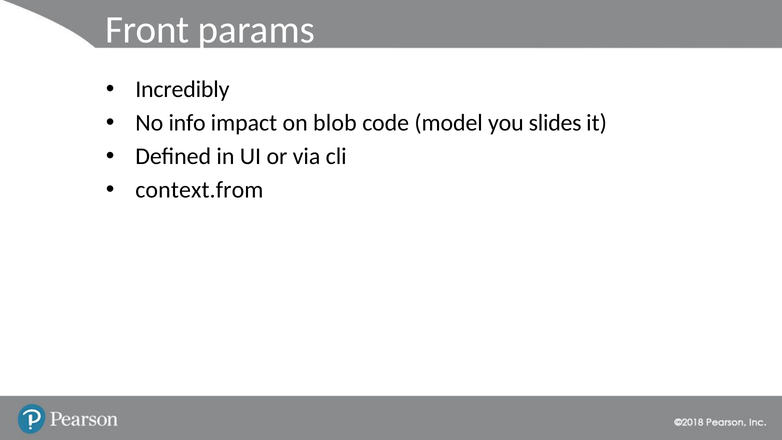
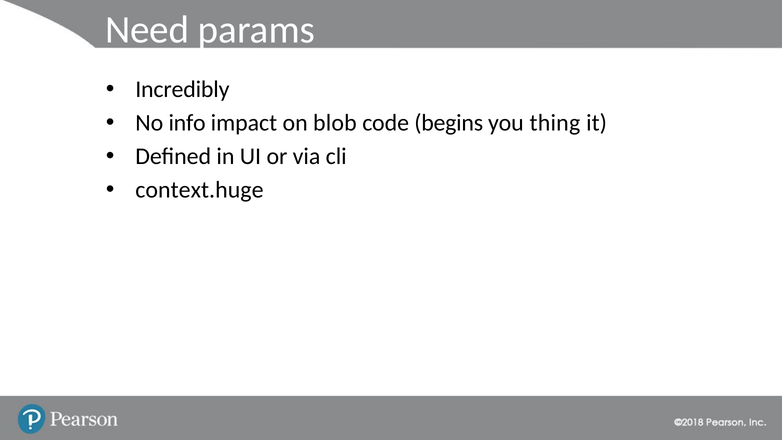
Front: Front -> Need
model: model -> begins
slides: slides -> thing
context.from: context.from -> context.huge
